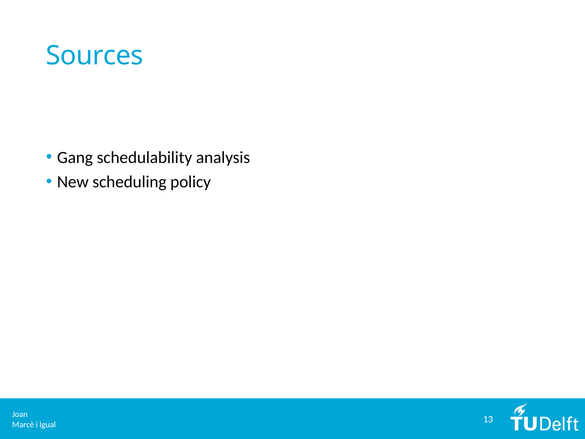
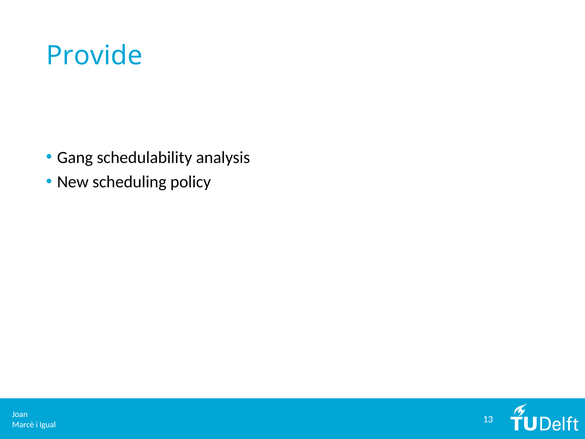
Sources: Sources -> Provide
